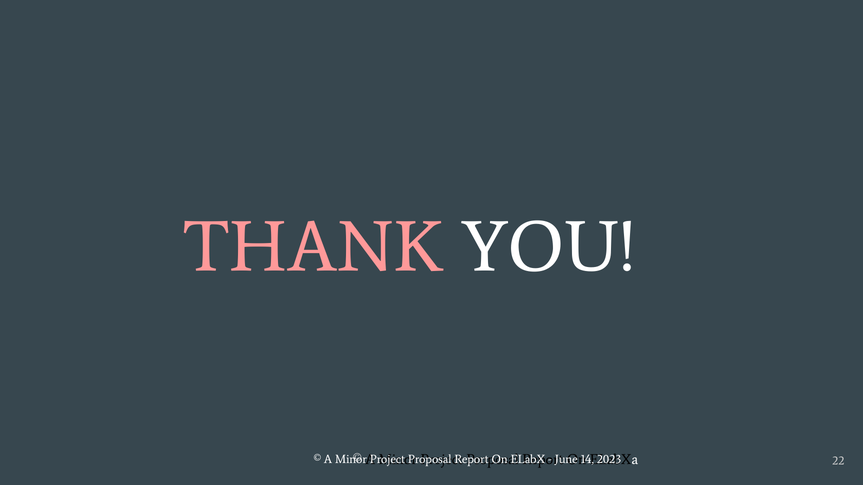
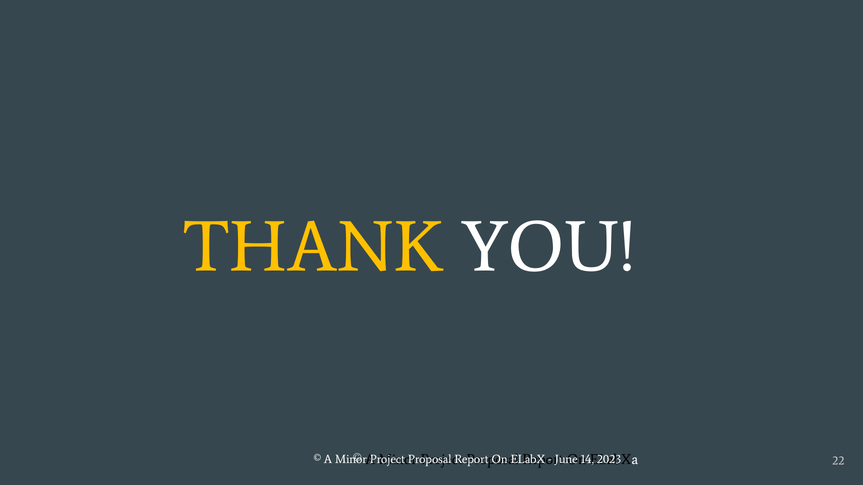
THANK colour: pink -> yellow
